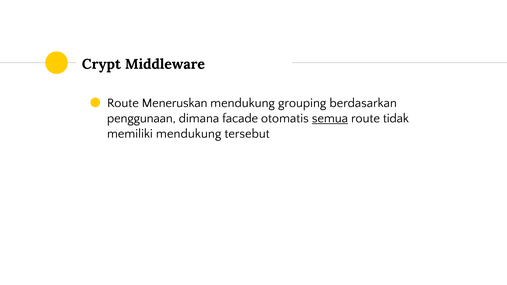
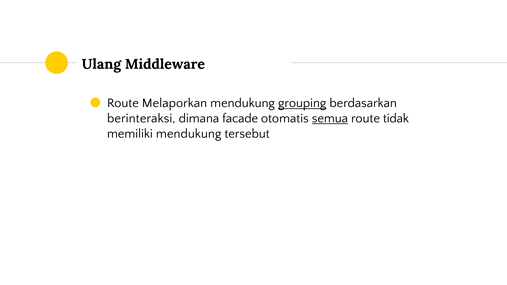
Crypt: Crypt -> Ulang
Meneruskan: Meneruskan -> Melaporkan
grouping underline: none -> present
penggunaan: penggunaan -> berinteraksi
